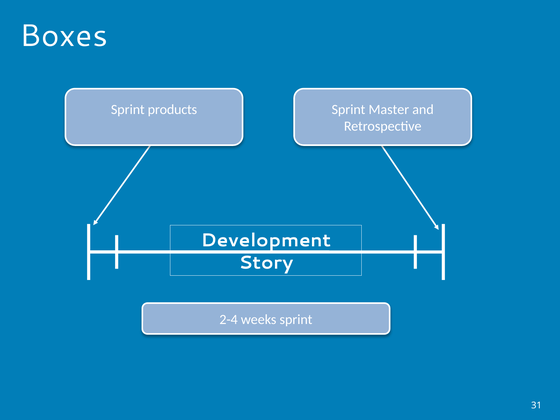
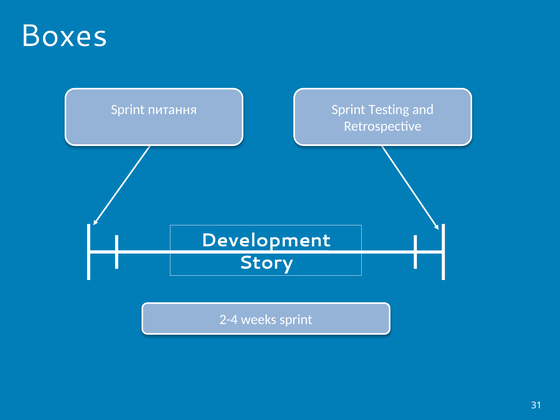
products: products -> питання
Master: Master -> Testing
